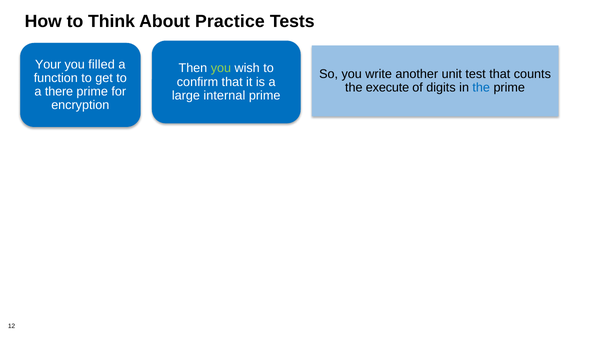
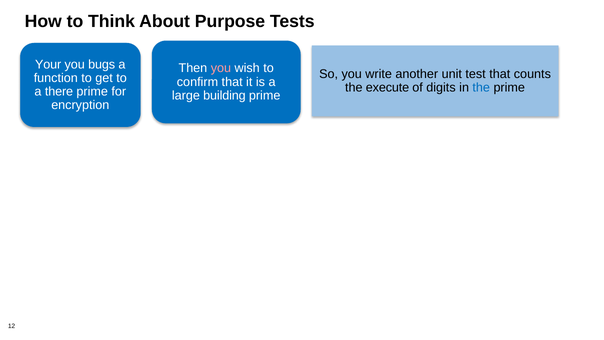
Practice: Practice -> Purpose
filled: filled -> bugs
you at (221, 68) colour: light green -> pink
internal: internal -> building
